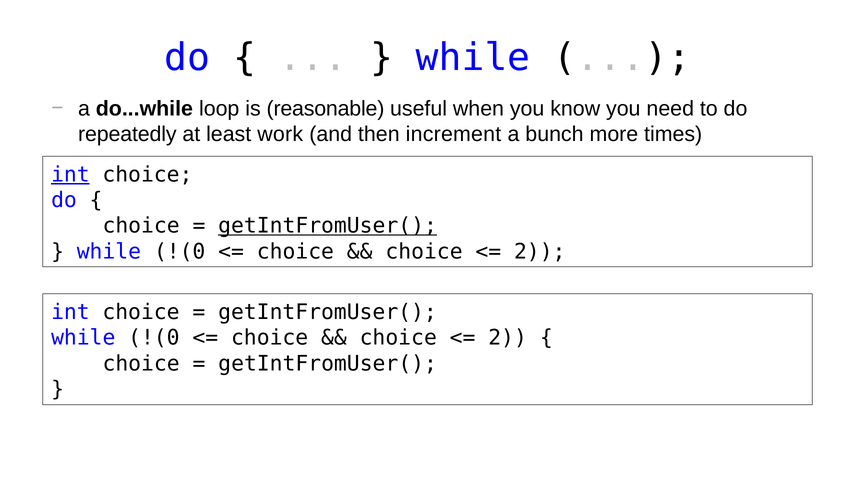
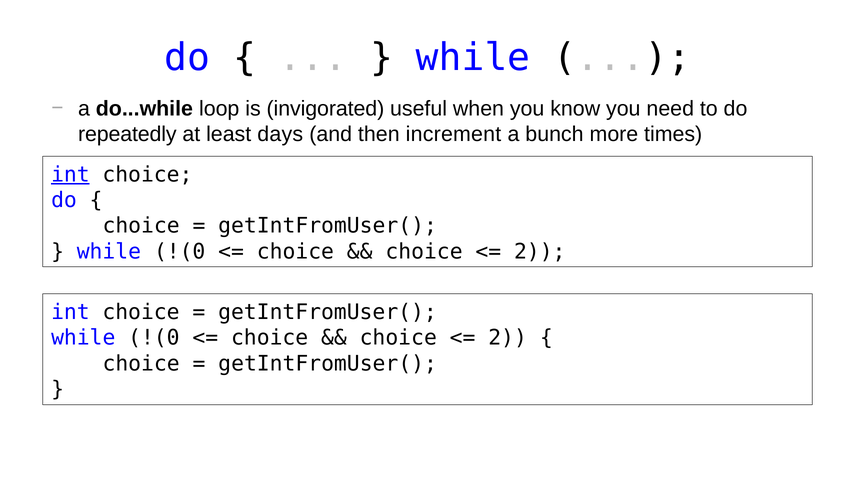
reasonable: reasonable -> invigorated
work: work -> days
getIntFromUser( at (328, 226) underline: present -> none
